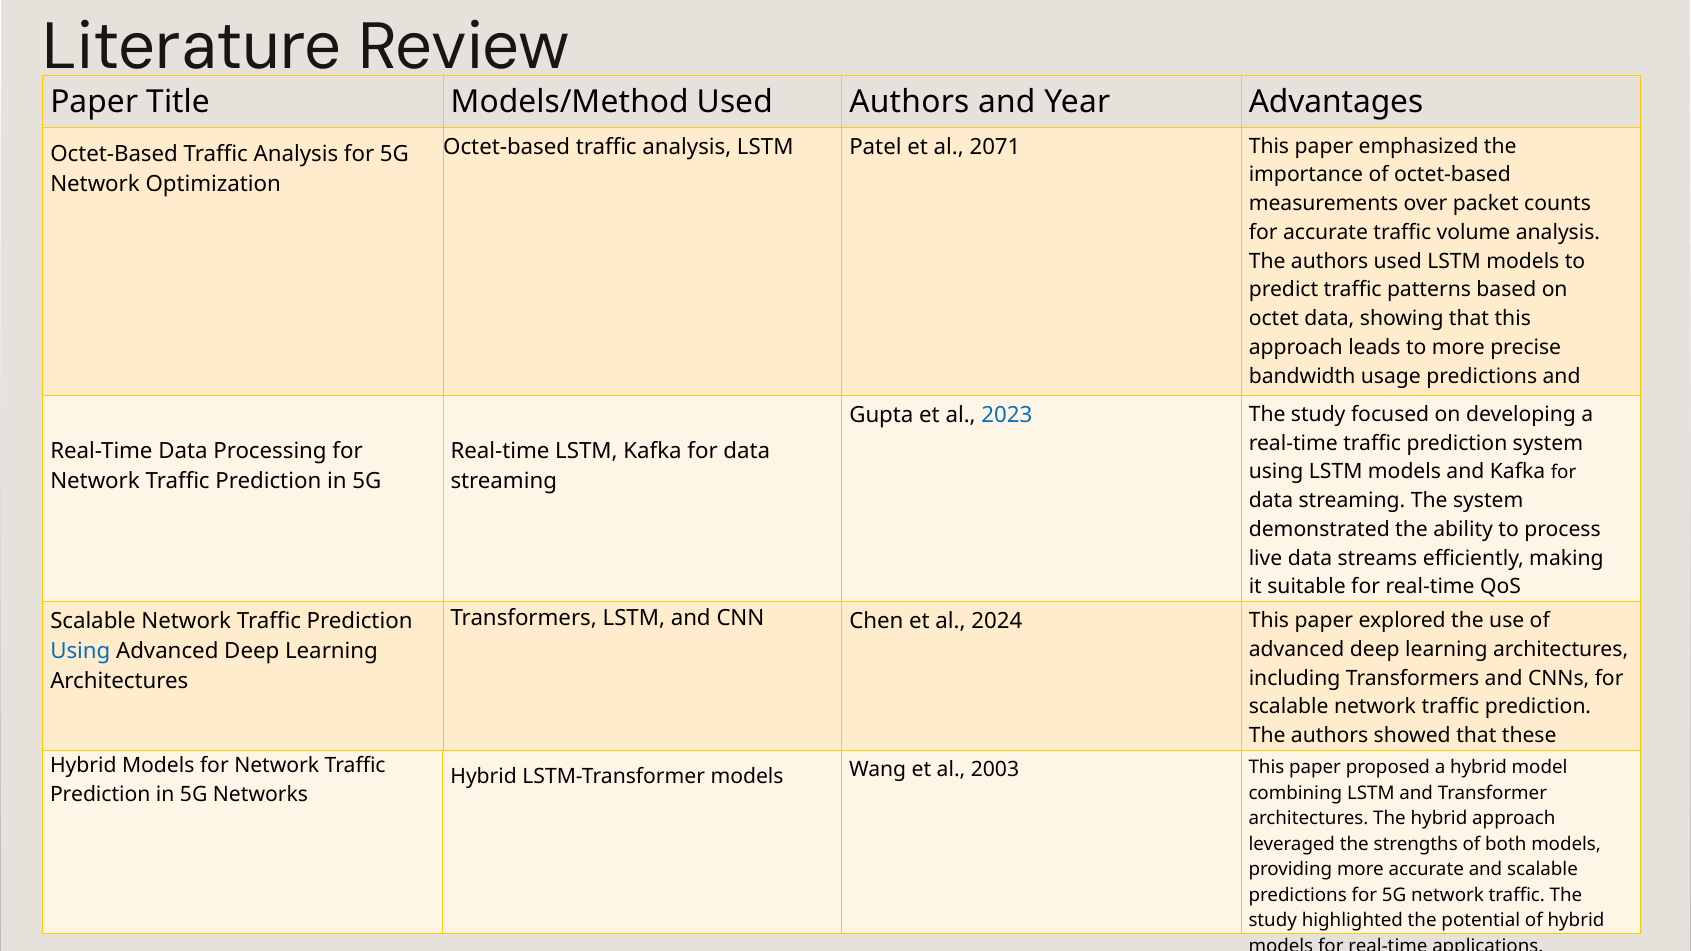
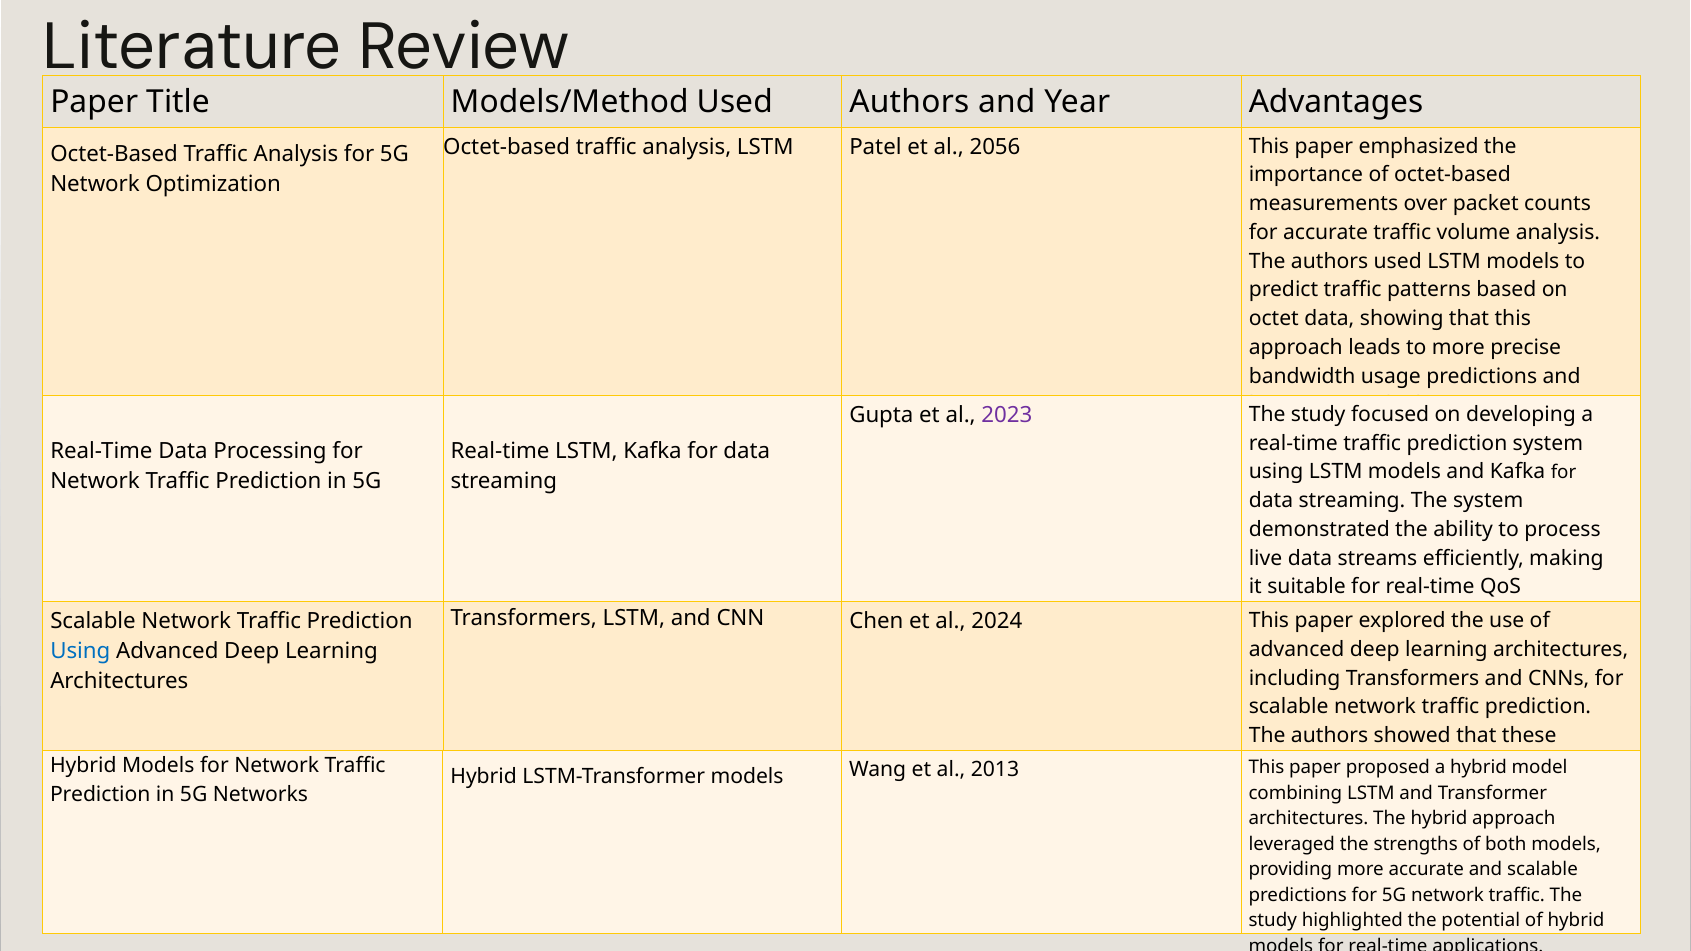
2071: 2071 -> 2056
2023 colour: blue -> purple
2003: 2003 -> 2013
